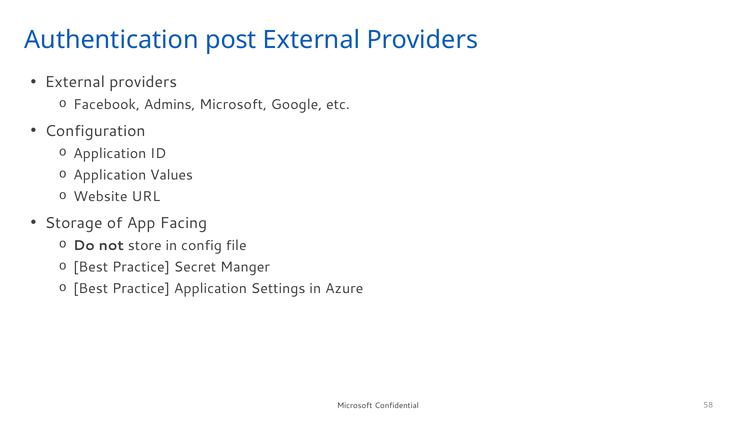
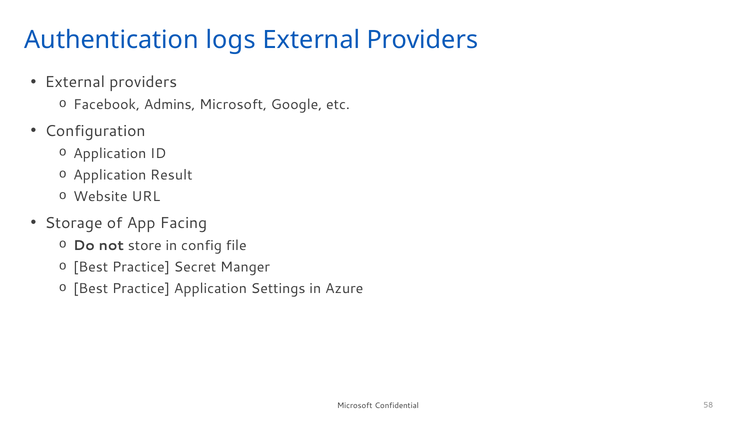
post: post -> logs
Values: Values -> Result
